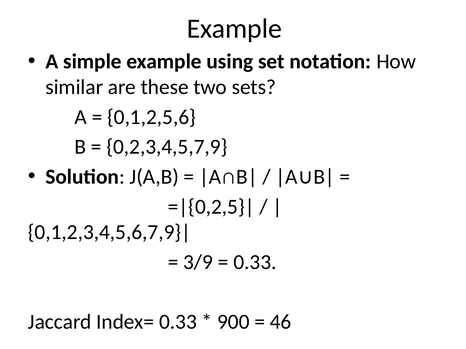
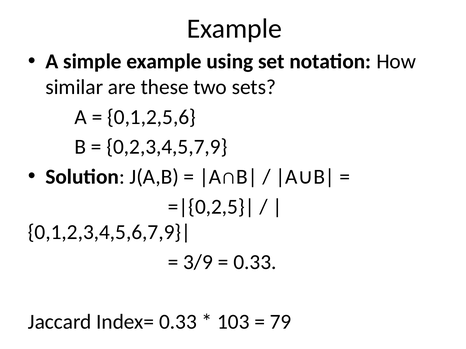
900: 900 -> 103
46: 46 -> 79
